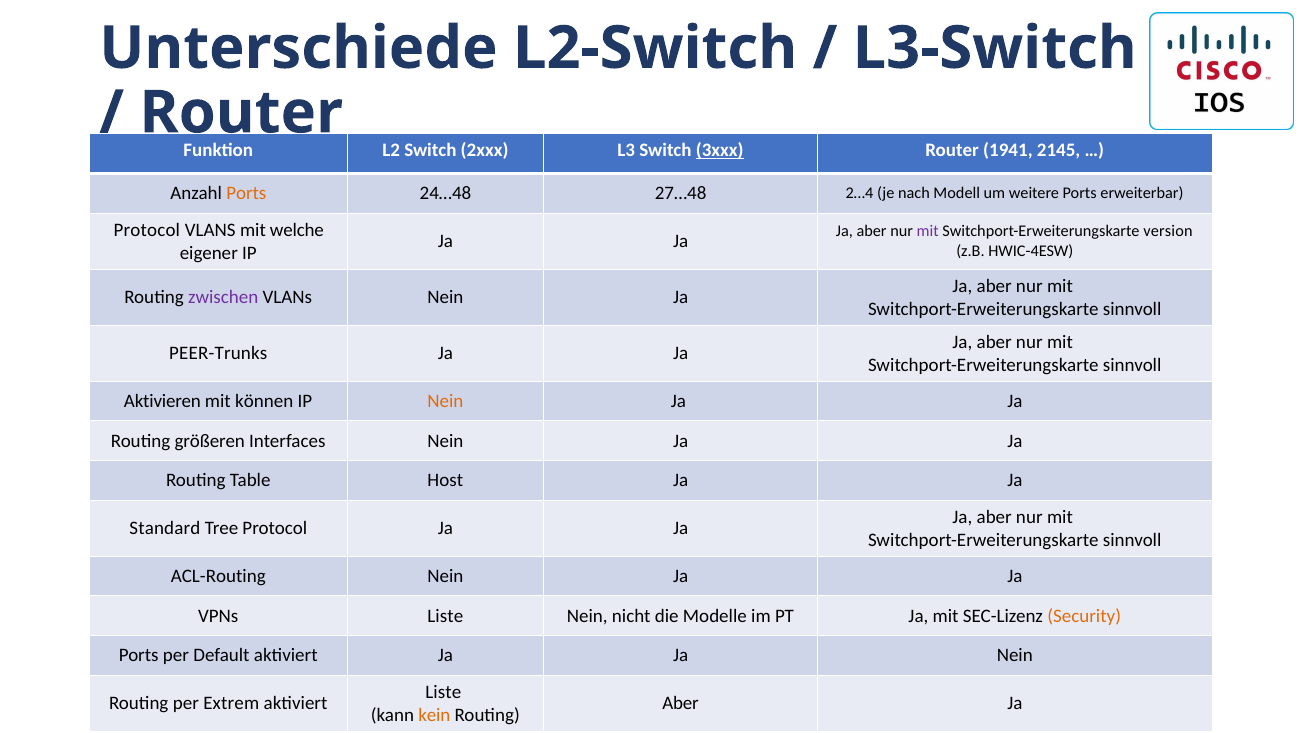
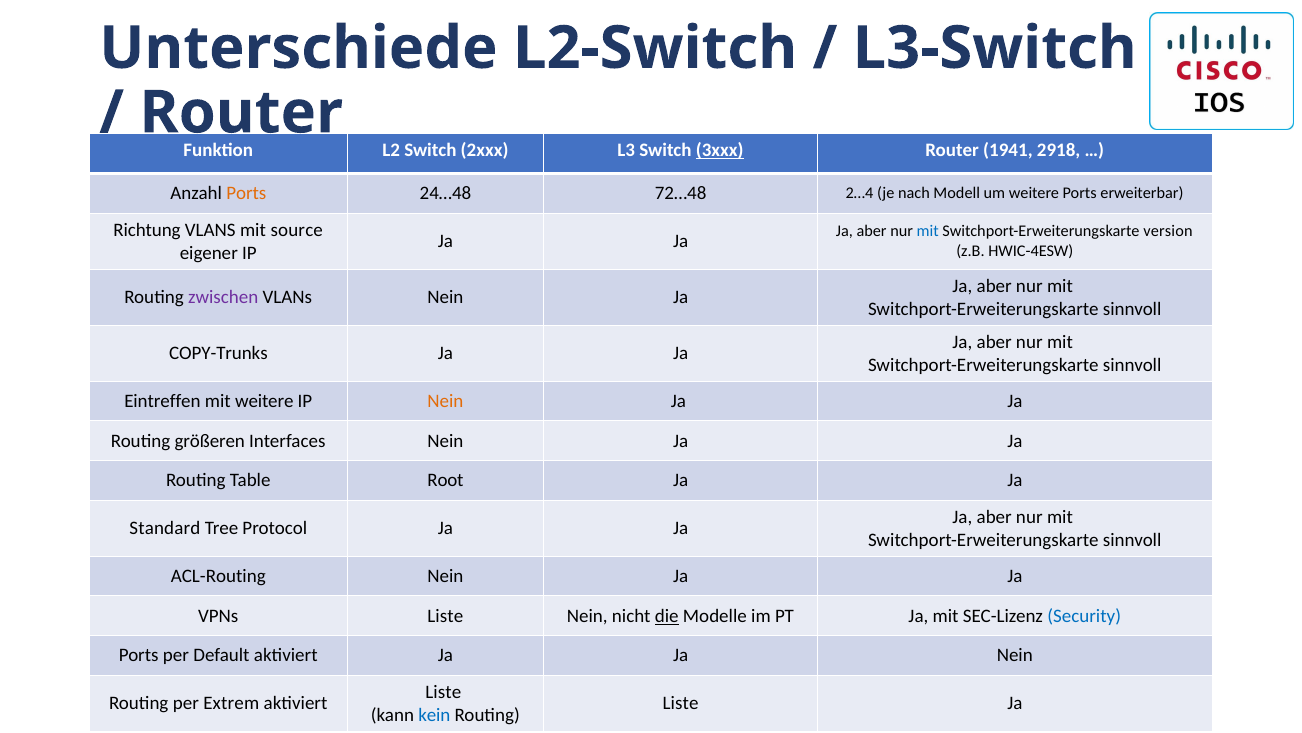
2145: 2145 -> 2918
27…48: 27…48 -> 72…48
Protocol at (147, 230): Protocol -> Richtung
welche: welche -> source
mit at (928, 231) colour: purple -> blue
PEER-Trunks: PEER-Trunks -> COPY-Trunks
Aktivieren: Aktivieren -> Eintreffen
mit können: können -> weitere
Host: Host -> Root
die underline: none -> present
Security colour: orange -> blue
Aber at (681, 703): Aber -> Liste
kein colour: orange -> blue
